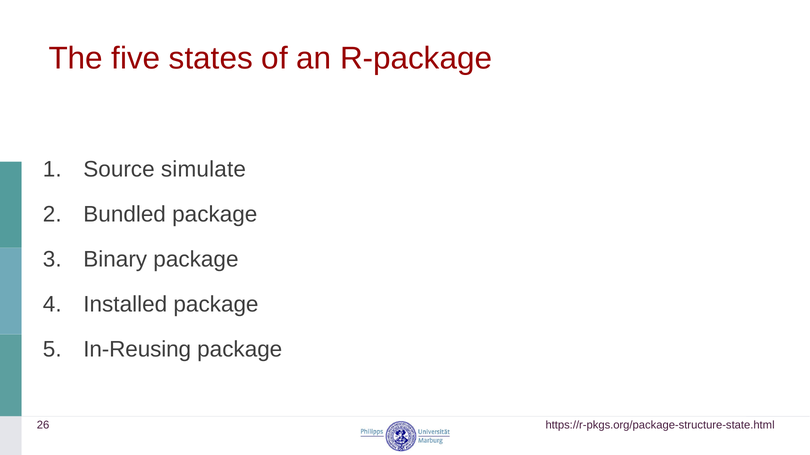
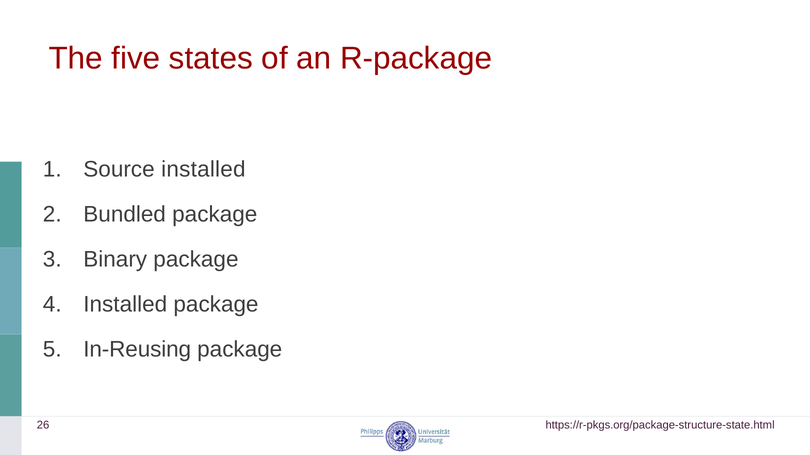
Source simulate: simulate -> installed
